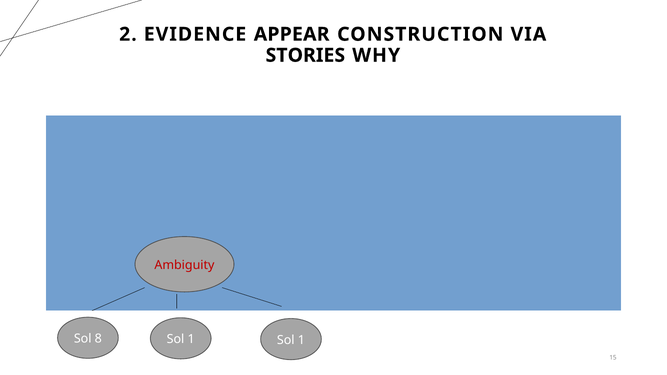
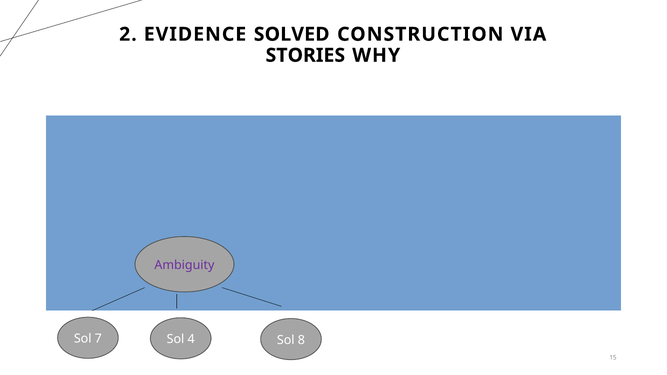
APPEAR: APPEAR -> SOLVED
Ambiguity colour: red -> purple
8: 8 -> 7
1 at (191, 339): 1 -> 4
1 at (301, 340): 1 -> 8
